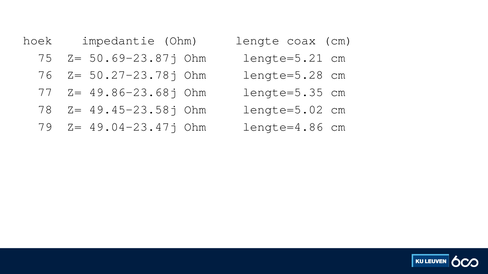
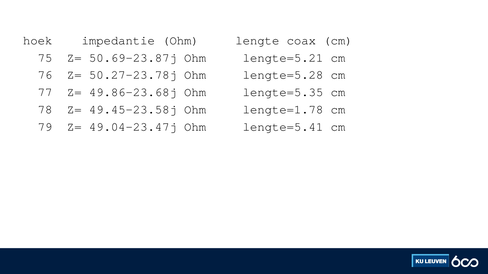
lengte=5.02: lengte=5.02 -> lengte=1.78
lengte=4.86: lengte=4.86 -> lengte=5.41
